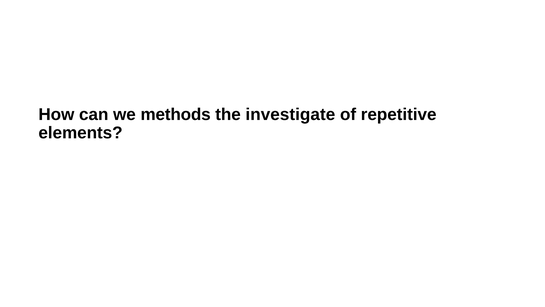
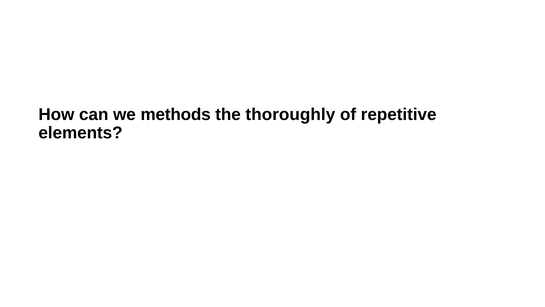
investigate: investigate -> thoroughly
